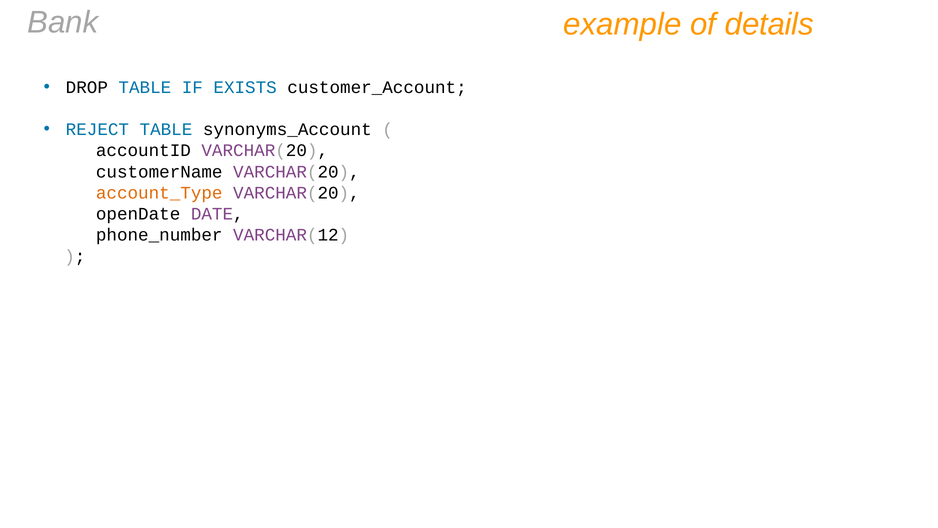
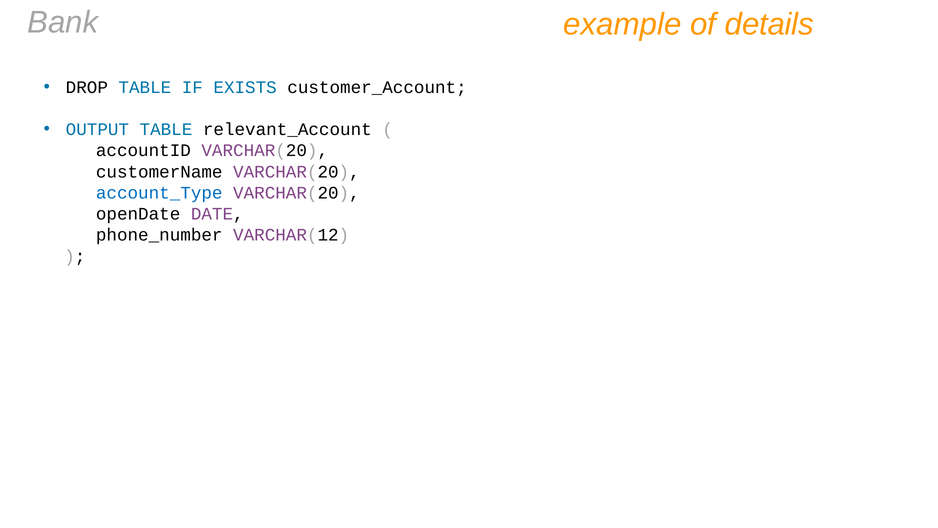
REJECT: REJECT -> OUTPUT
synonyms_Account: synonyms_Account -> relevant_Account
account_Type colour: orange -> blue
